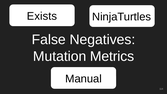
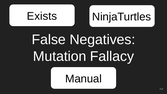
Metrics: Metrics -> Fallacy
